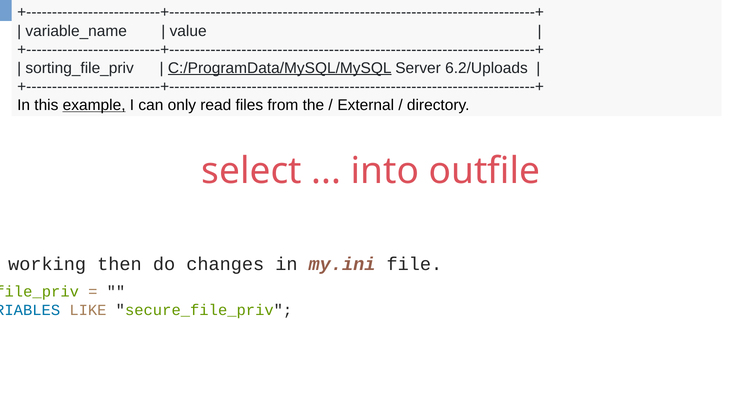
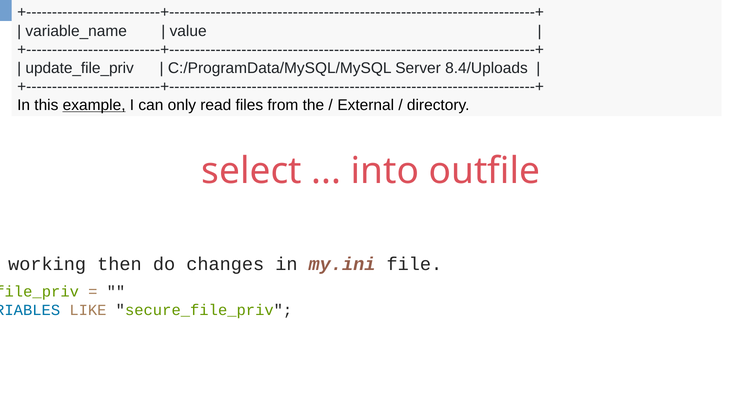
sorting_file_priv: sorting_file_priv -> update_file_priv
C:/ProgramData/MySQL/MySQL underline: present -> none
6.2/Uploads: 6.2/Uploads -> 8.4/Uploads
